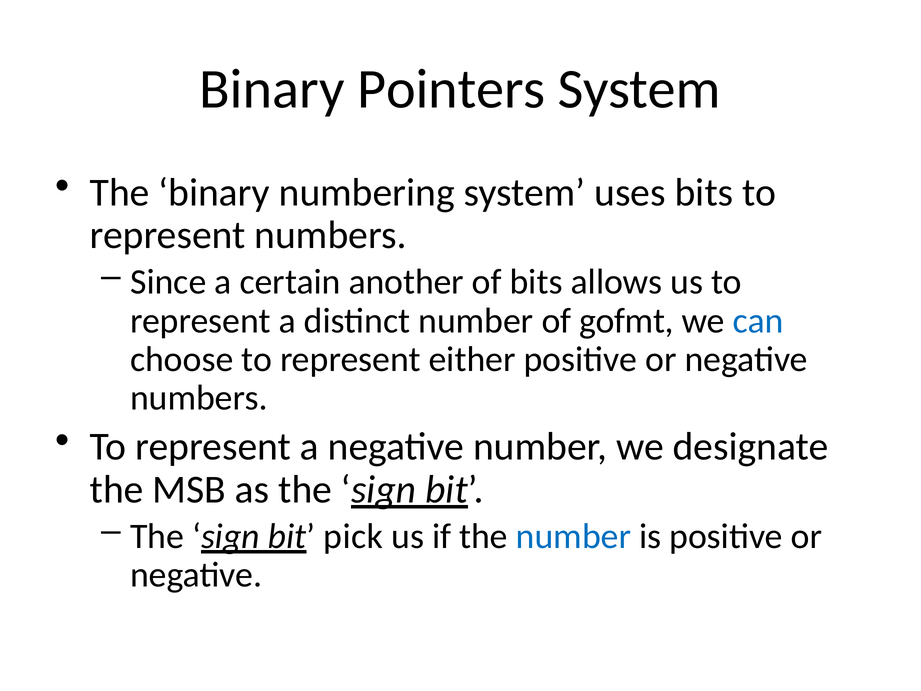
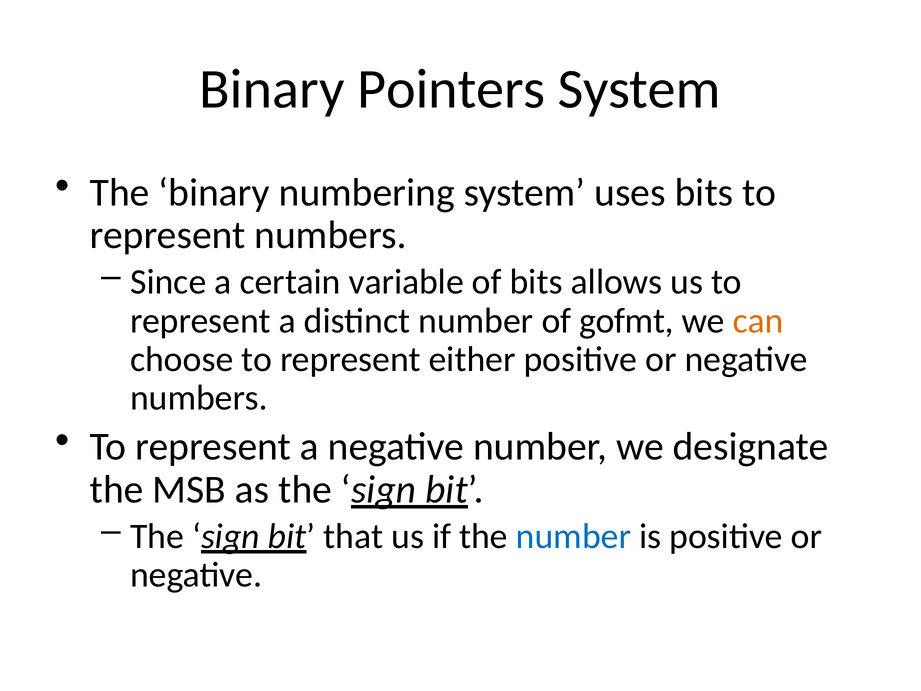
another: another -> variable
can colour: blue -> orange
pick: pick -> that
